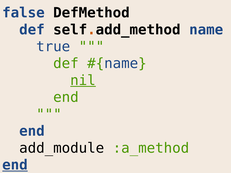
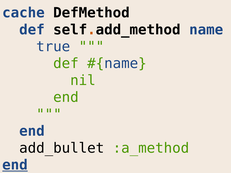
false: false -> cache
nil underline: present -> none
add_module: add_module -> add_bullet
